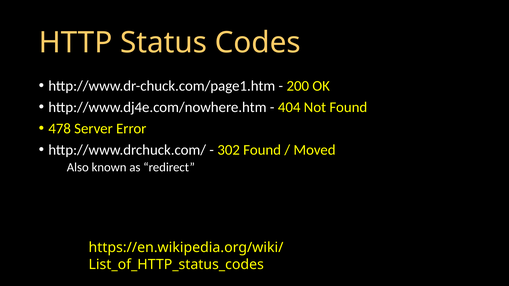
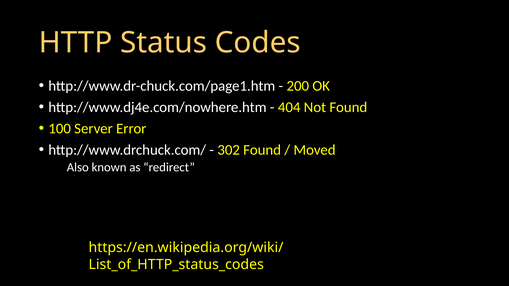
478: 478 -> 100
